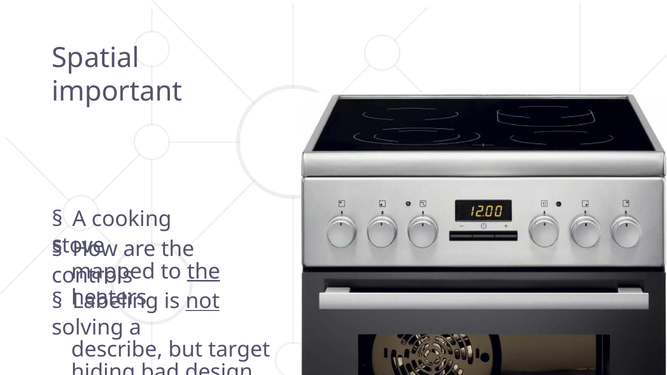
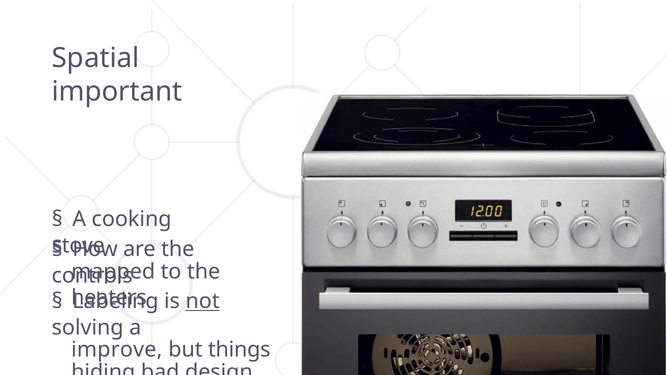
the at (204, 272) underline: present -> none
describe: describe -> improve
target: target -> things
